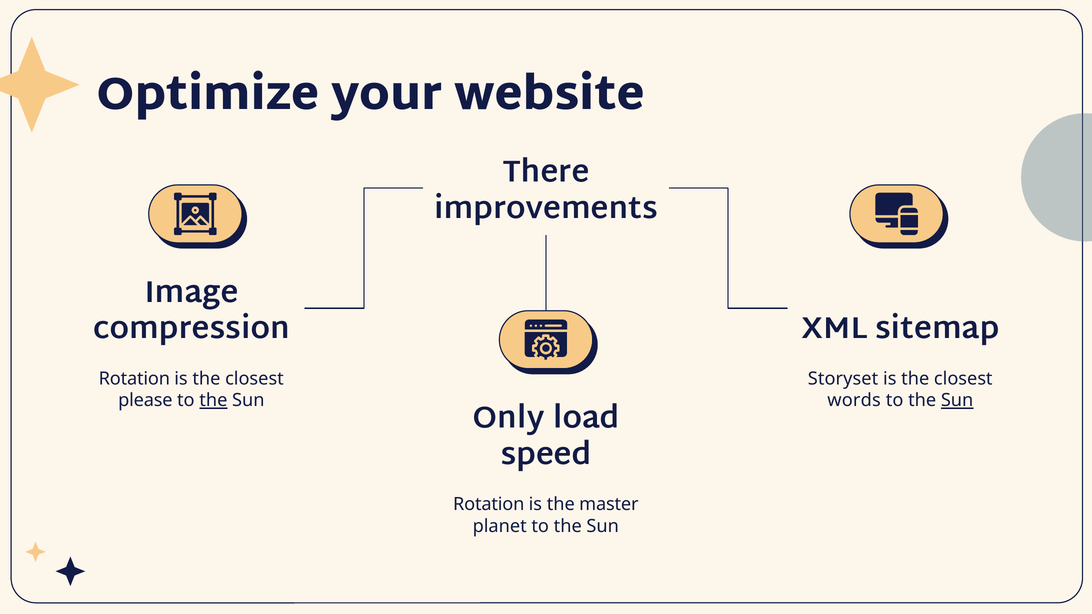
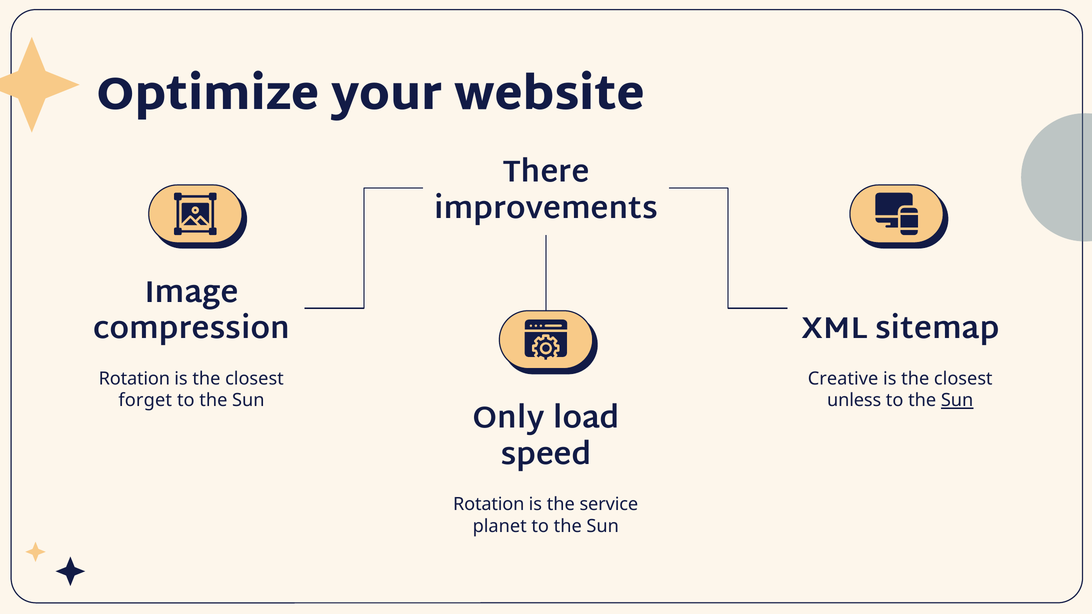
Storyset: Storyset -> Creative
please: please -> forget
the at (213, 401) underline: present -> none
words: words -> unless
master: master -> service
